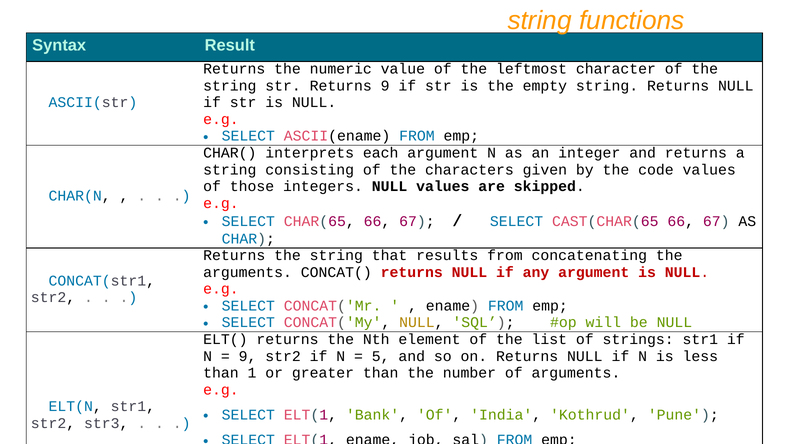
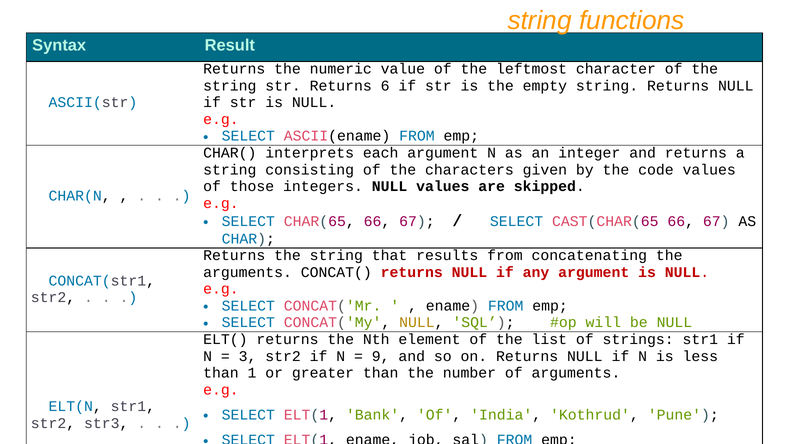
Returns 9: 9 -> 6
9 at (248, 356): 9 -> 3
5: 5 -> 9
